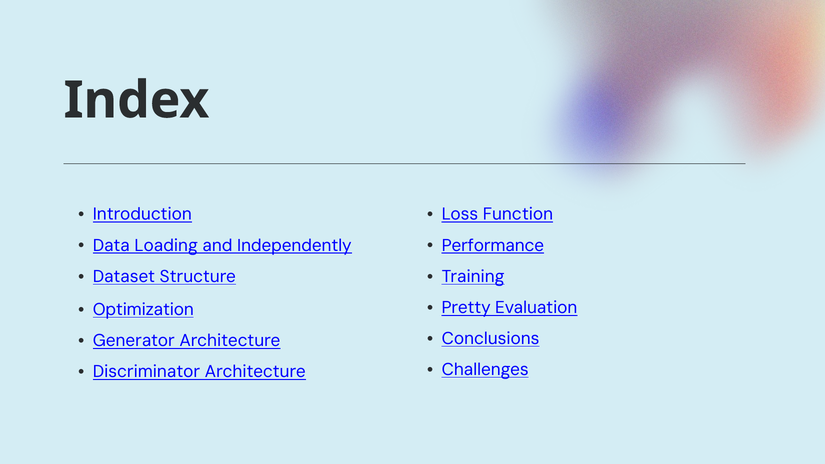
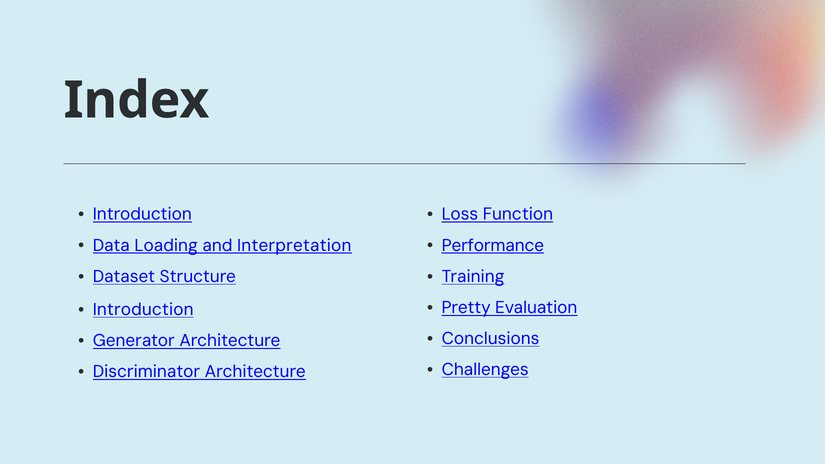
Independently: Independently -> Interpretation
Optimization at (143, 310): Optimization -> Introduction
